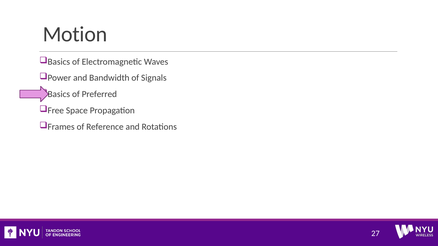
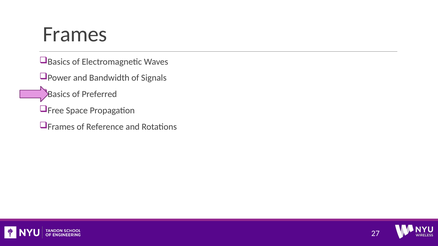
Motion at (75, 34): Motion -> Frames
